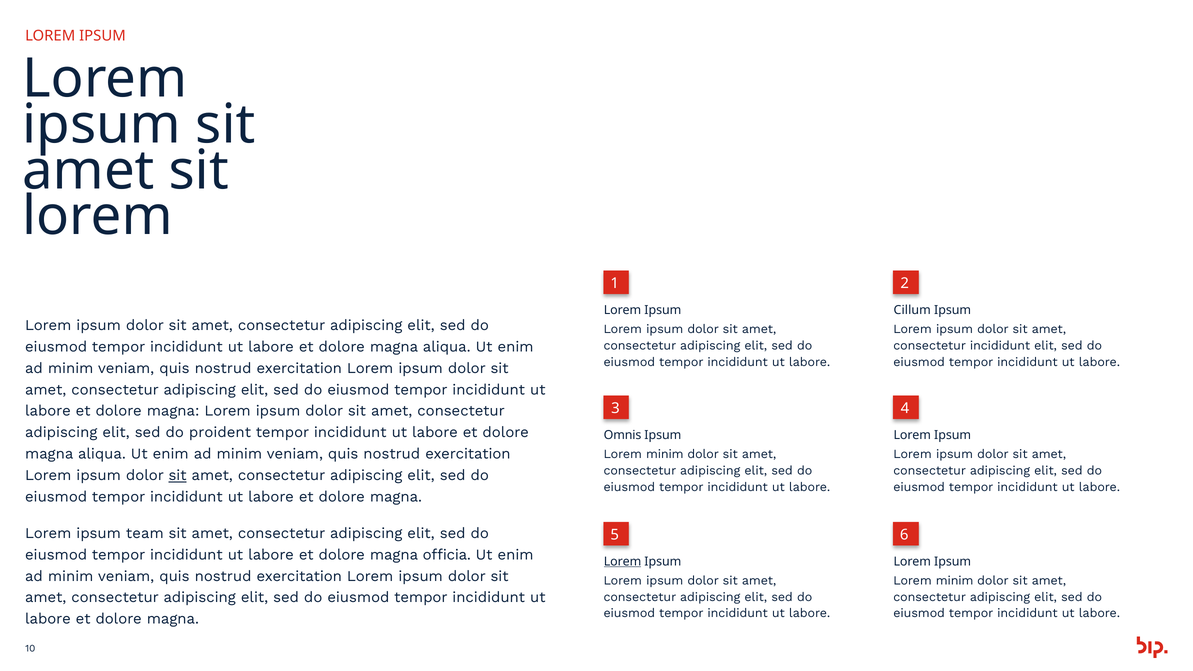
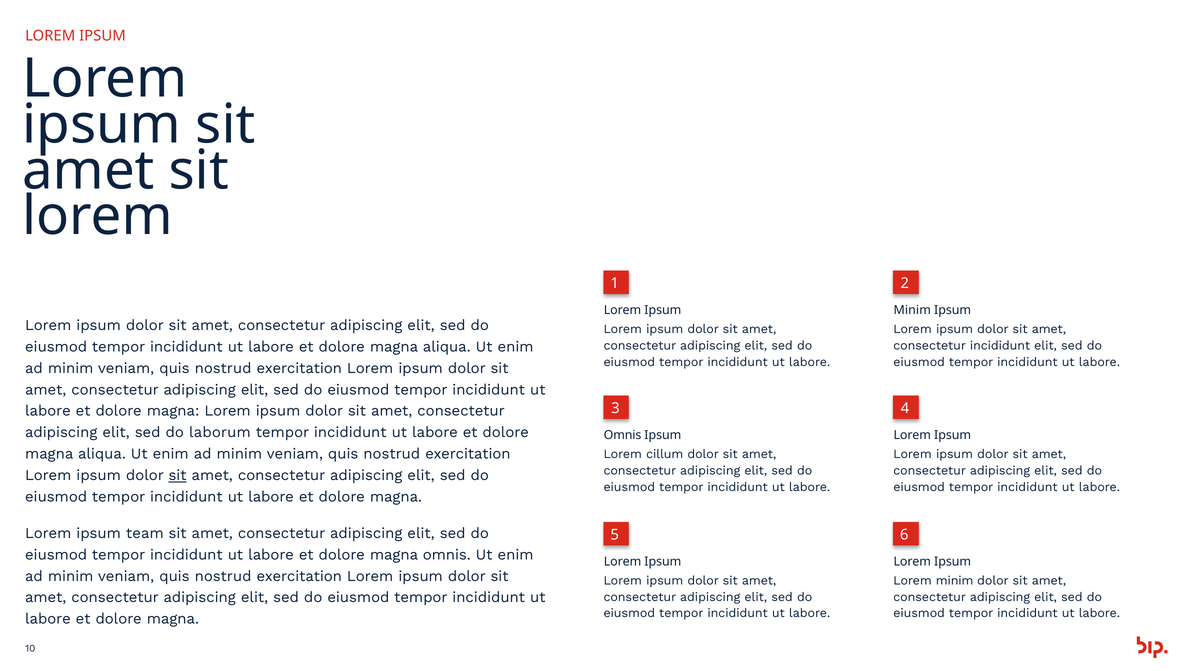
Cillum at (912, 310): Cillum -> Minim
proident: proident -> laborum
minim at (665, 454): minim -> cillum
magna officia: officia -> omnis
Lorem at (623, 561) underline: present -> none
